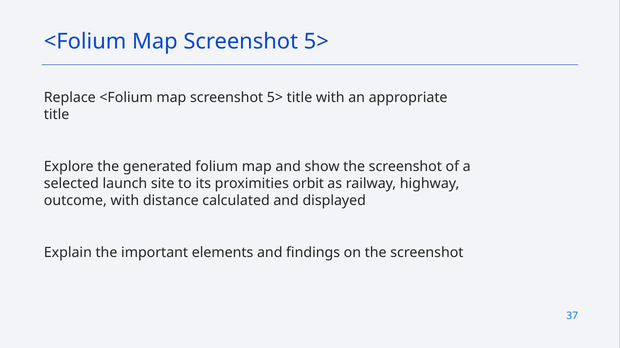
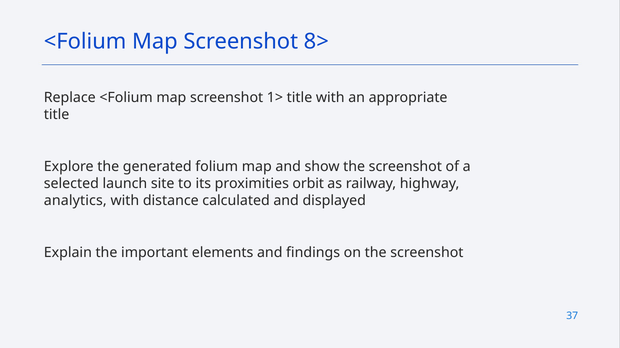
5> at (316, 41): 5> -> 8>
5> at (275, 98): 5> -> 1>
outcome: outcome -> analytics
